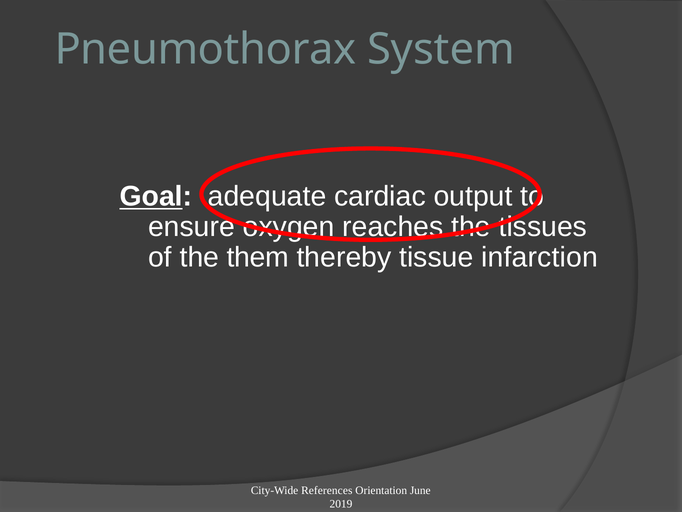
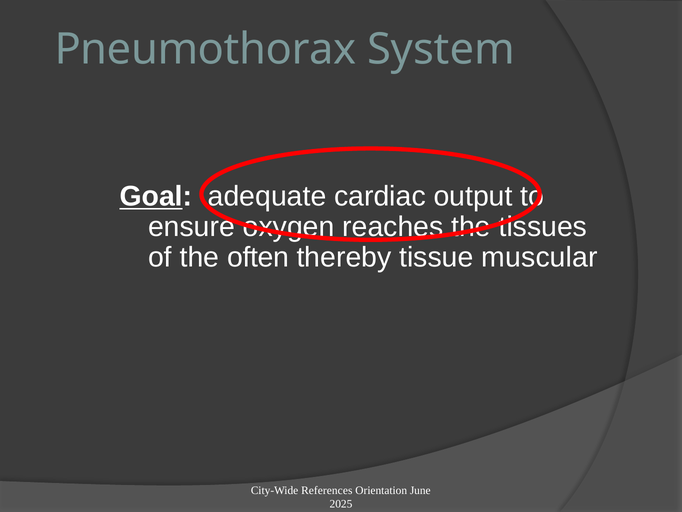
them: them -> often
infarction: infarction -> muscular
2019: 2019 -> 2025
